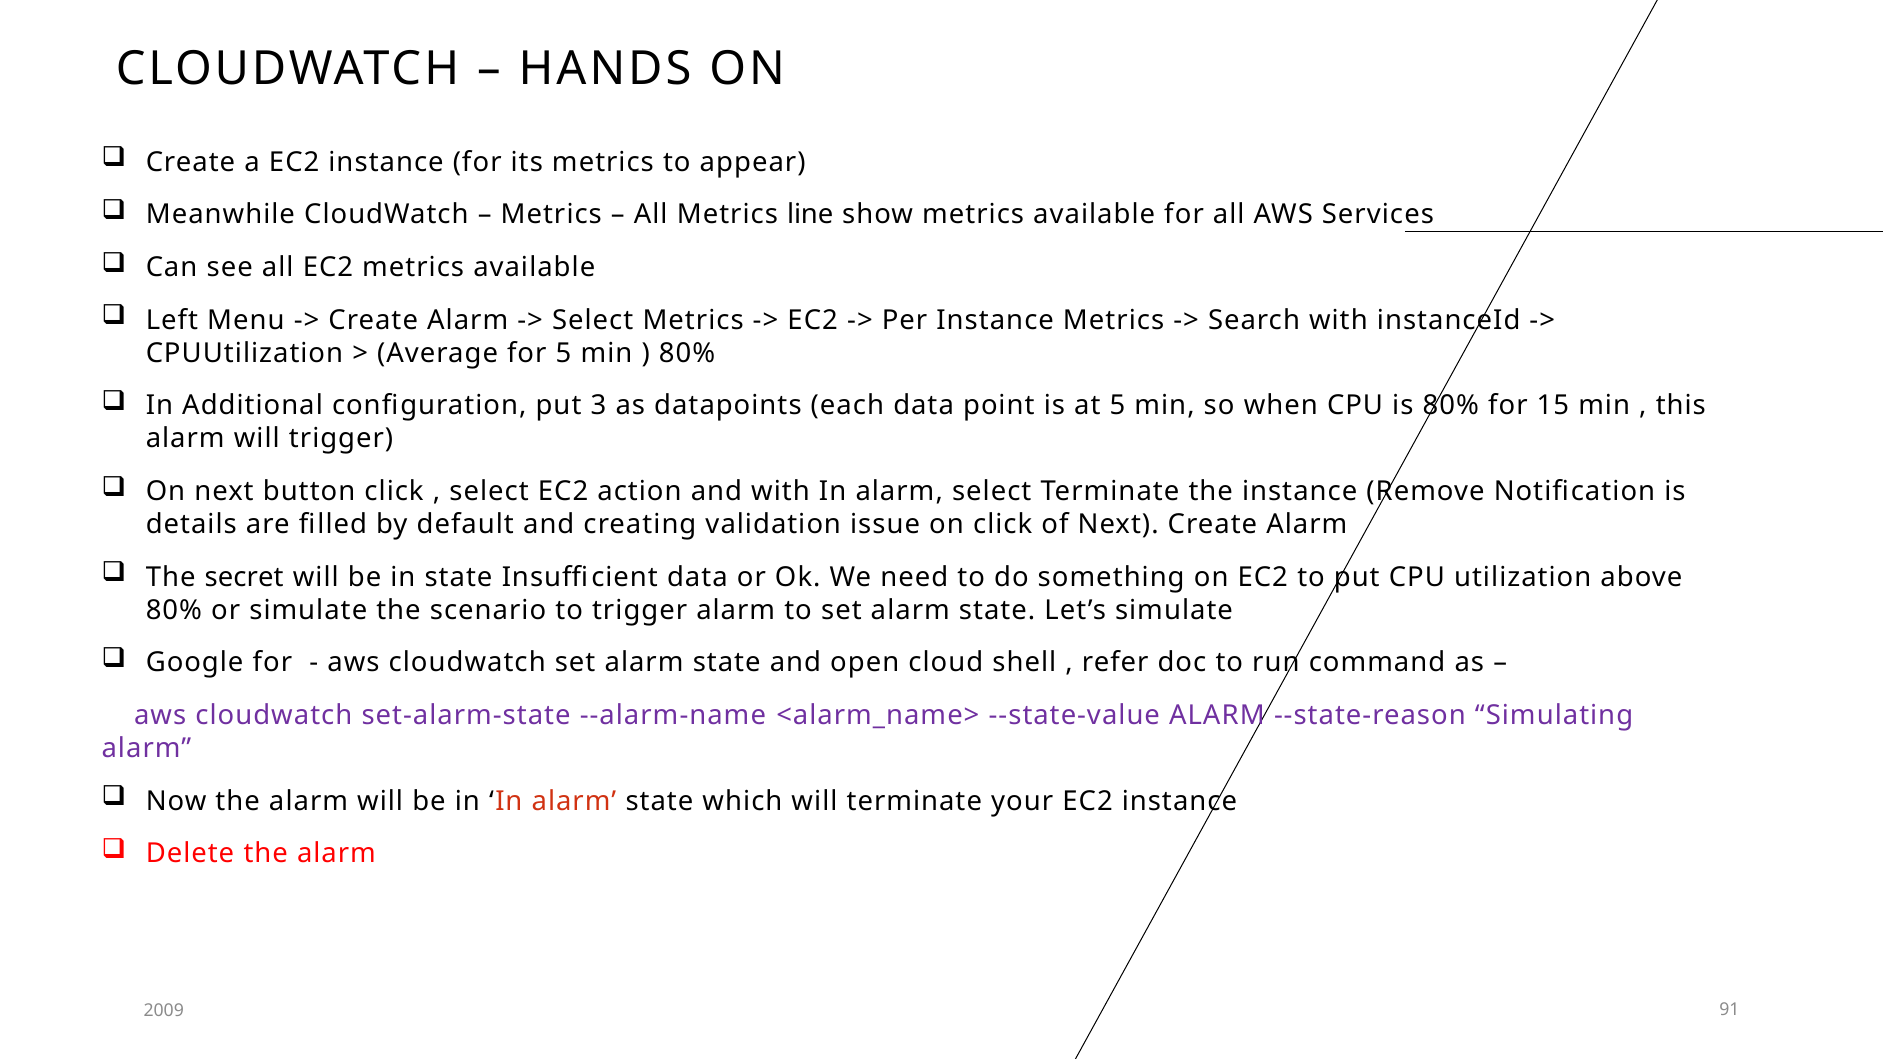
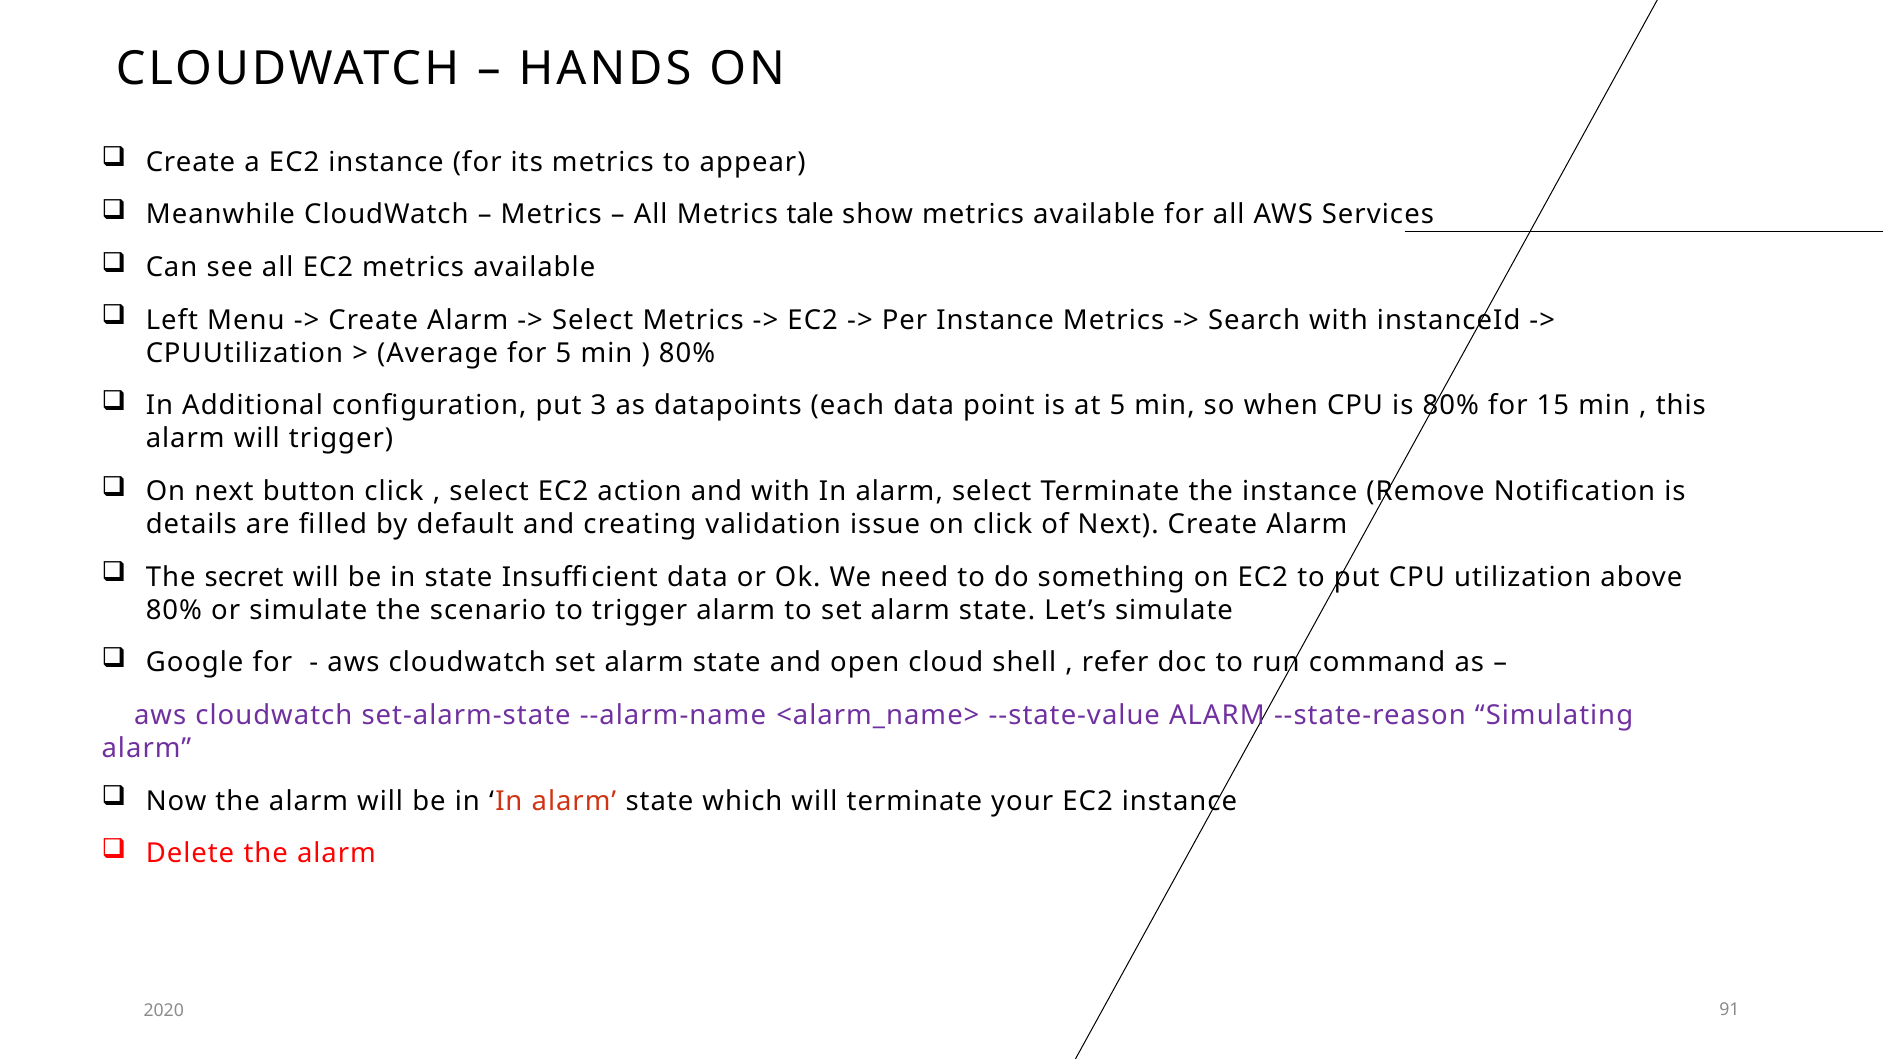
line: line -> tale
2009: 2009 -> 2020
